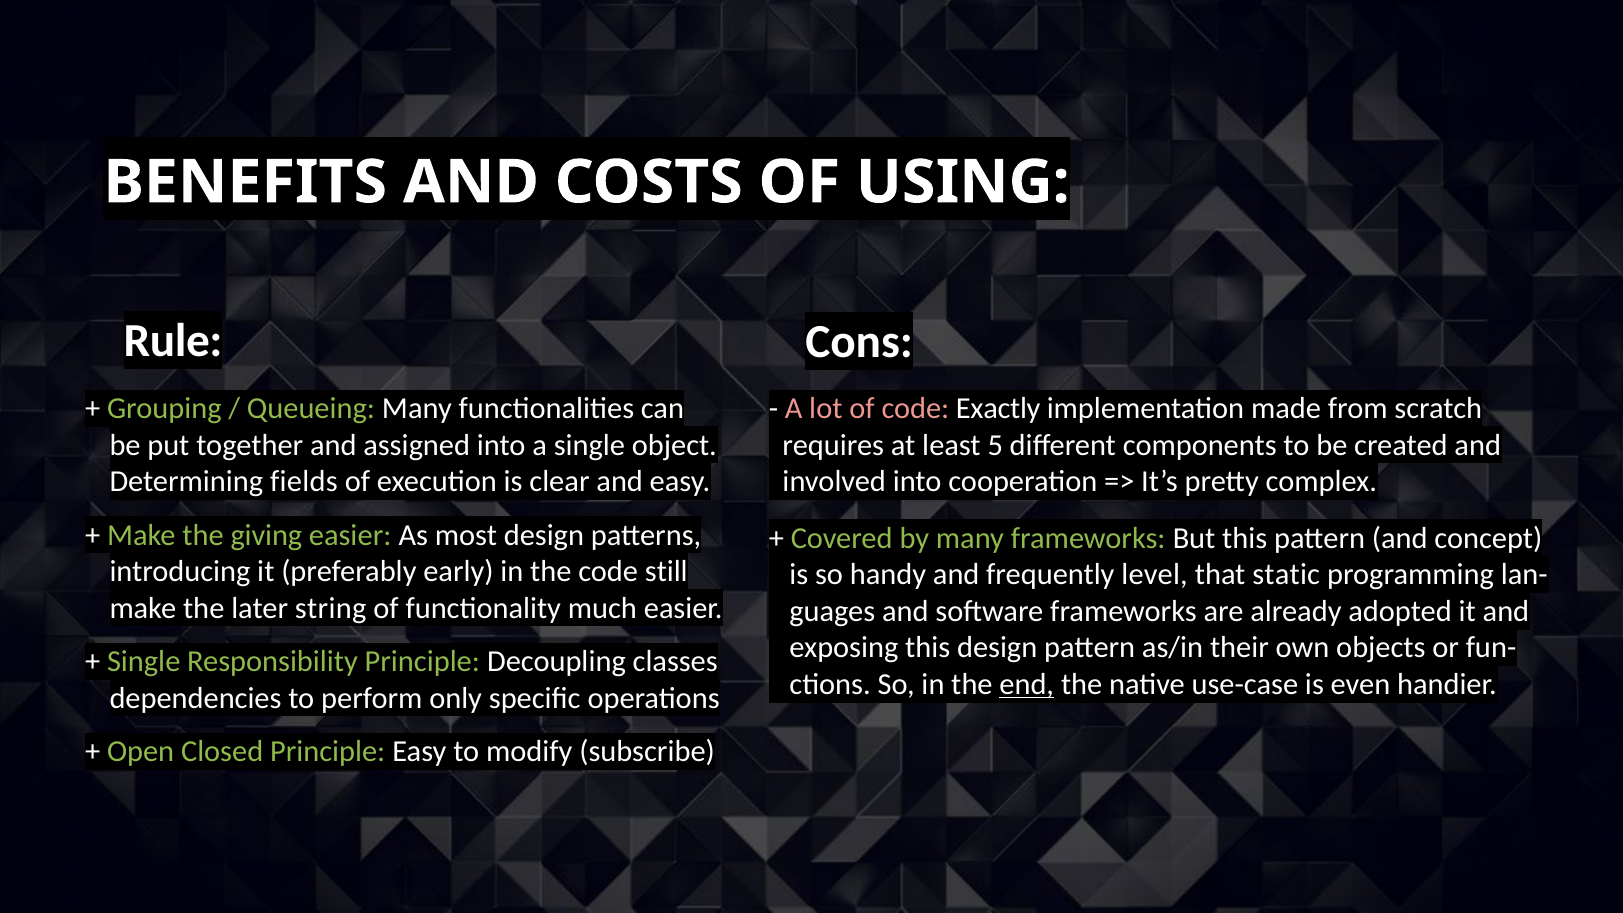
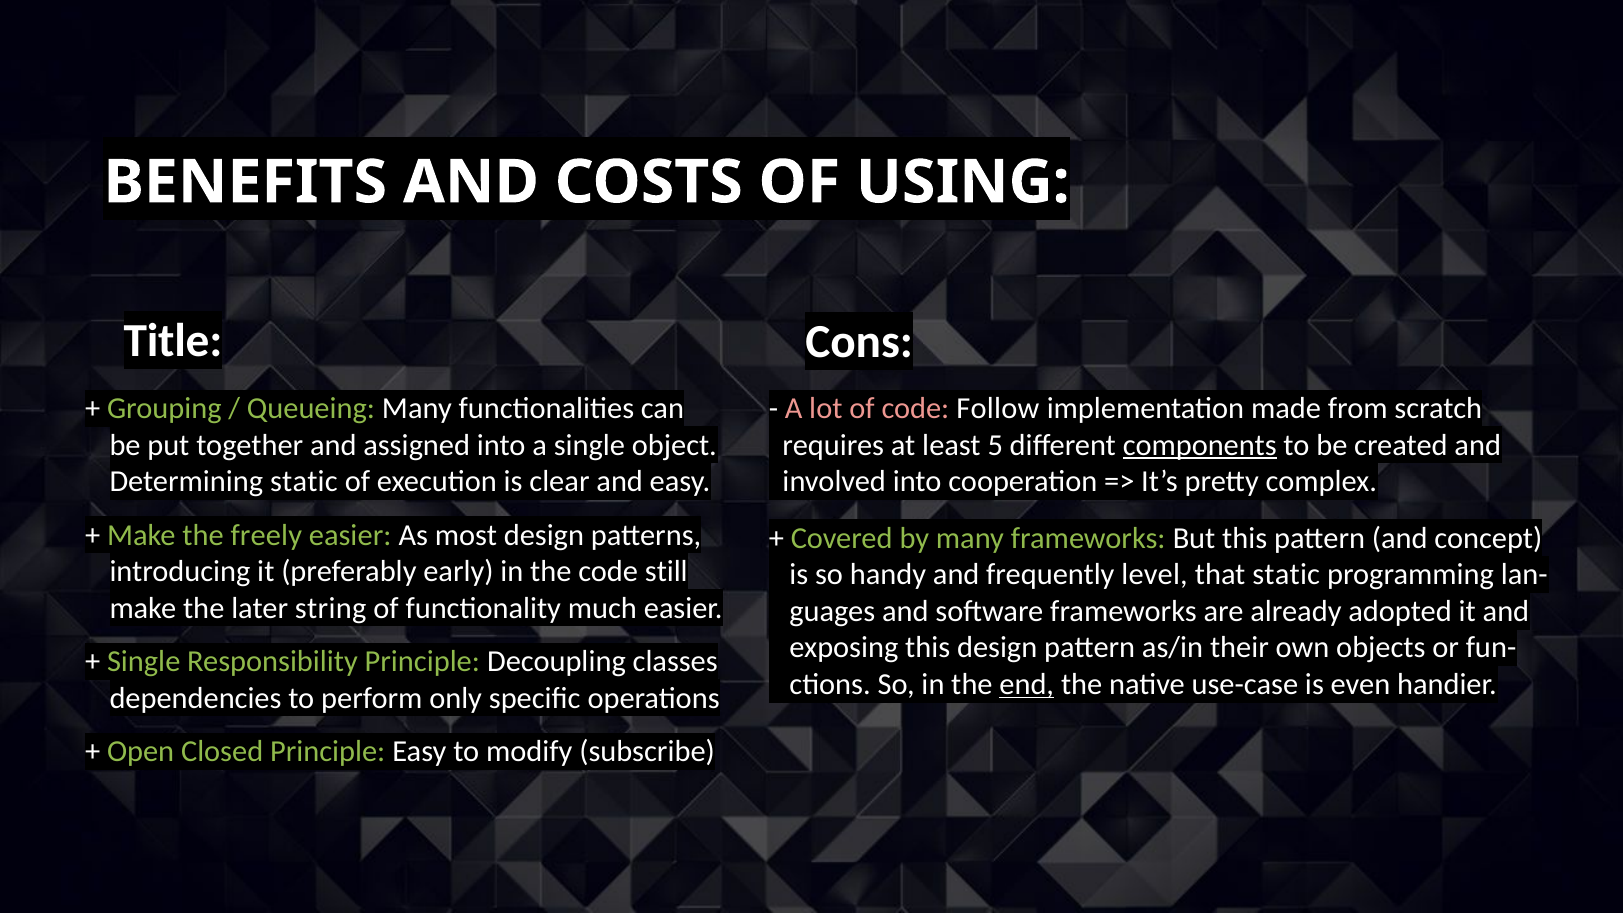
Rule: Rule -> Title
Exactly: Exactly -> Follow
components underline: none -> present
Determining fields: fields -> static
giving: giving -> freely
